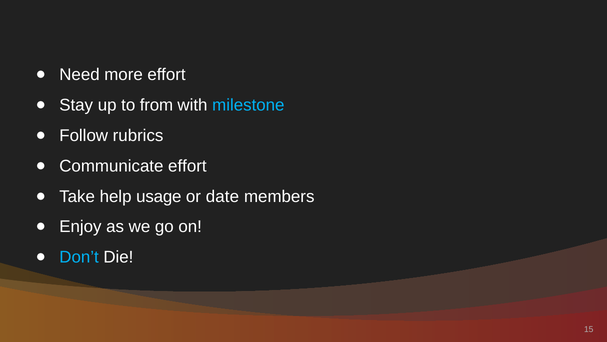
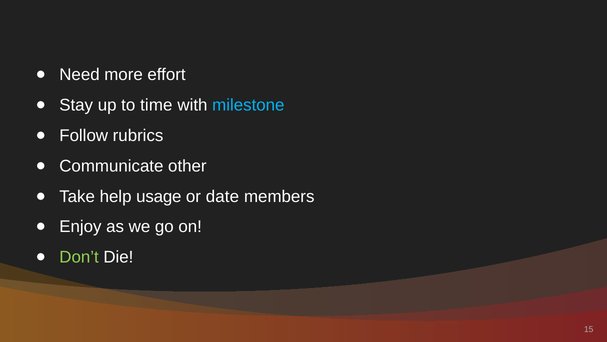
from: from -> time
Communicate effort: effort -> other
Don’t colour: light blue -> light green
